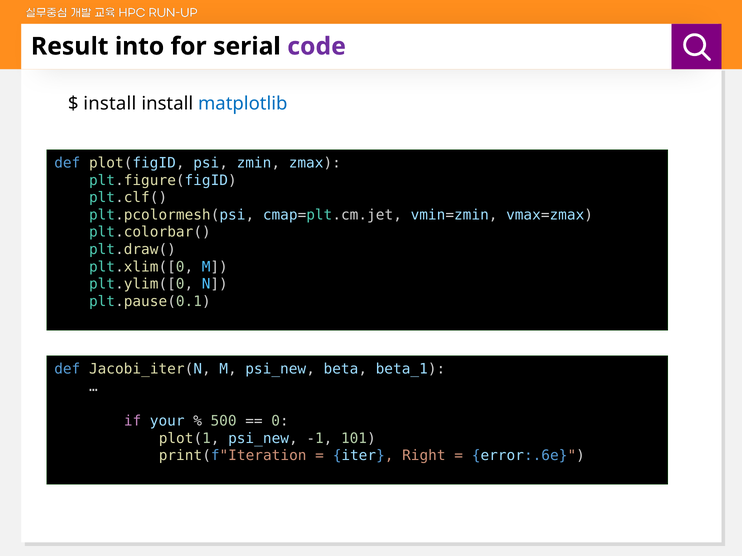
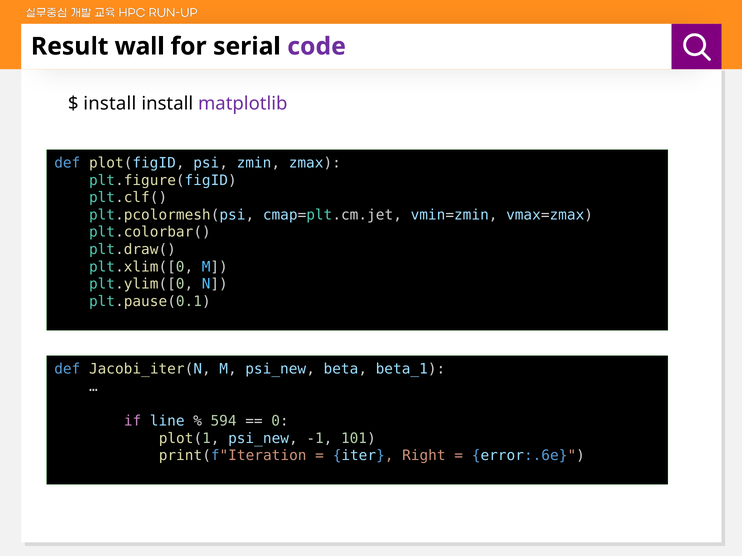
into: into -> wall
matplotlib colour: blue -> purple
your: your -> line
500: 500 -> 594
